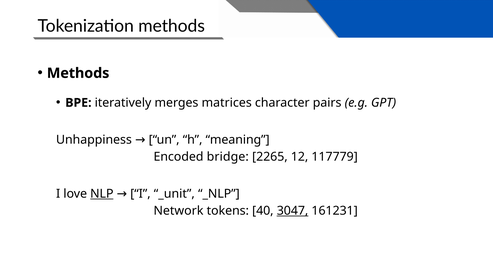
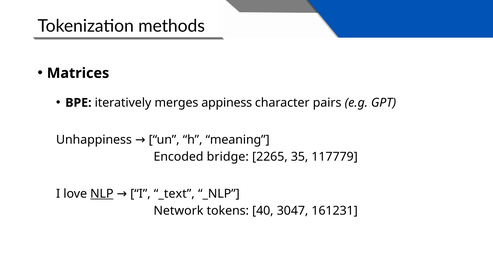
Methods at (78, 73): Methods -> Matrices
matrices: matrices -> appiness
12: 12 -> 35
_unit: _unit -> _text
3047 underline: present -> none
